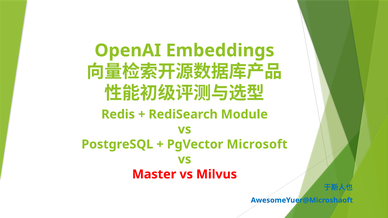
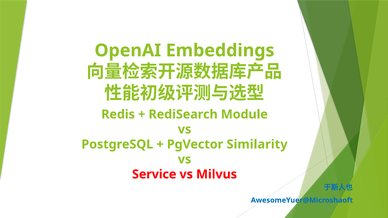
Microsoft: Microsoft -> Similarity
Master: Master -> Service
